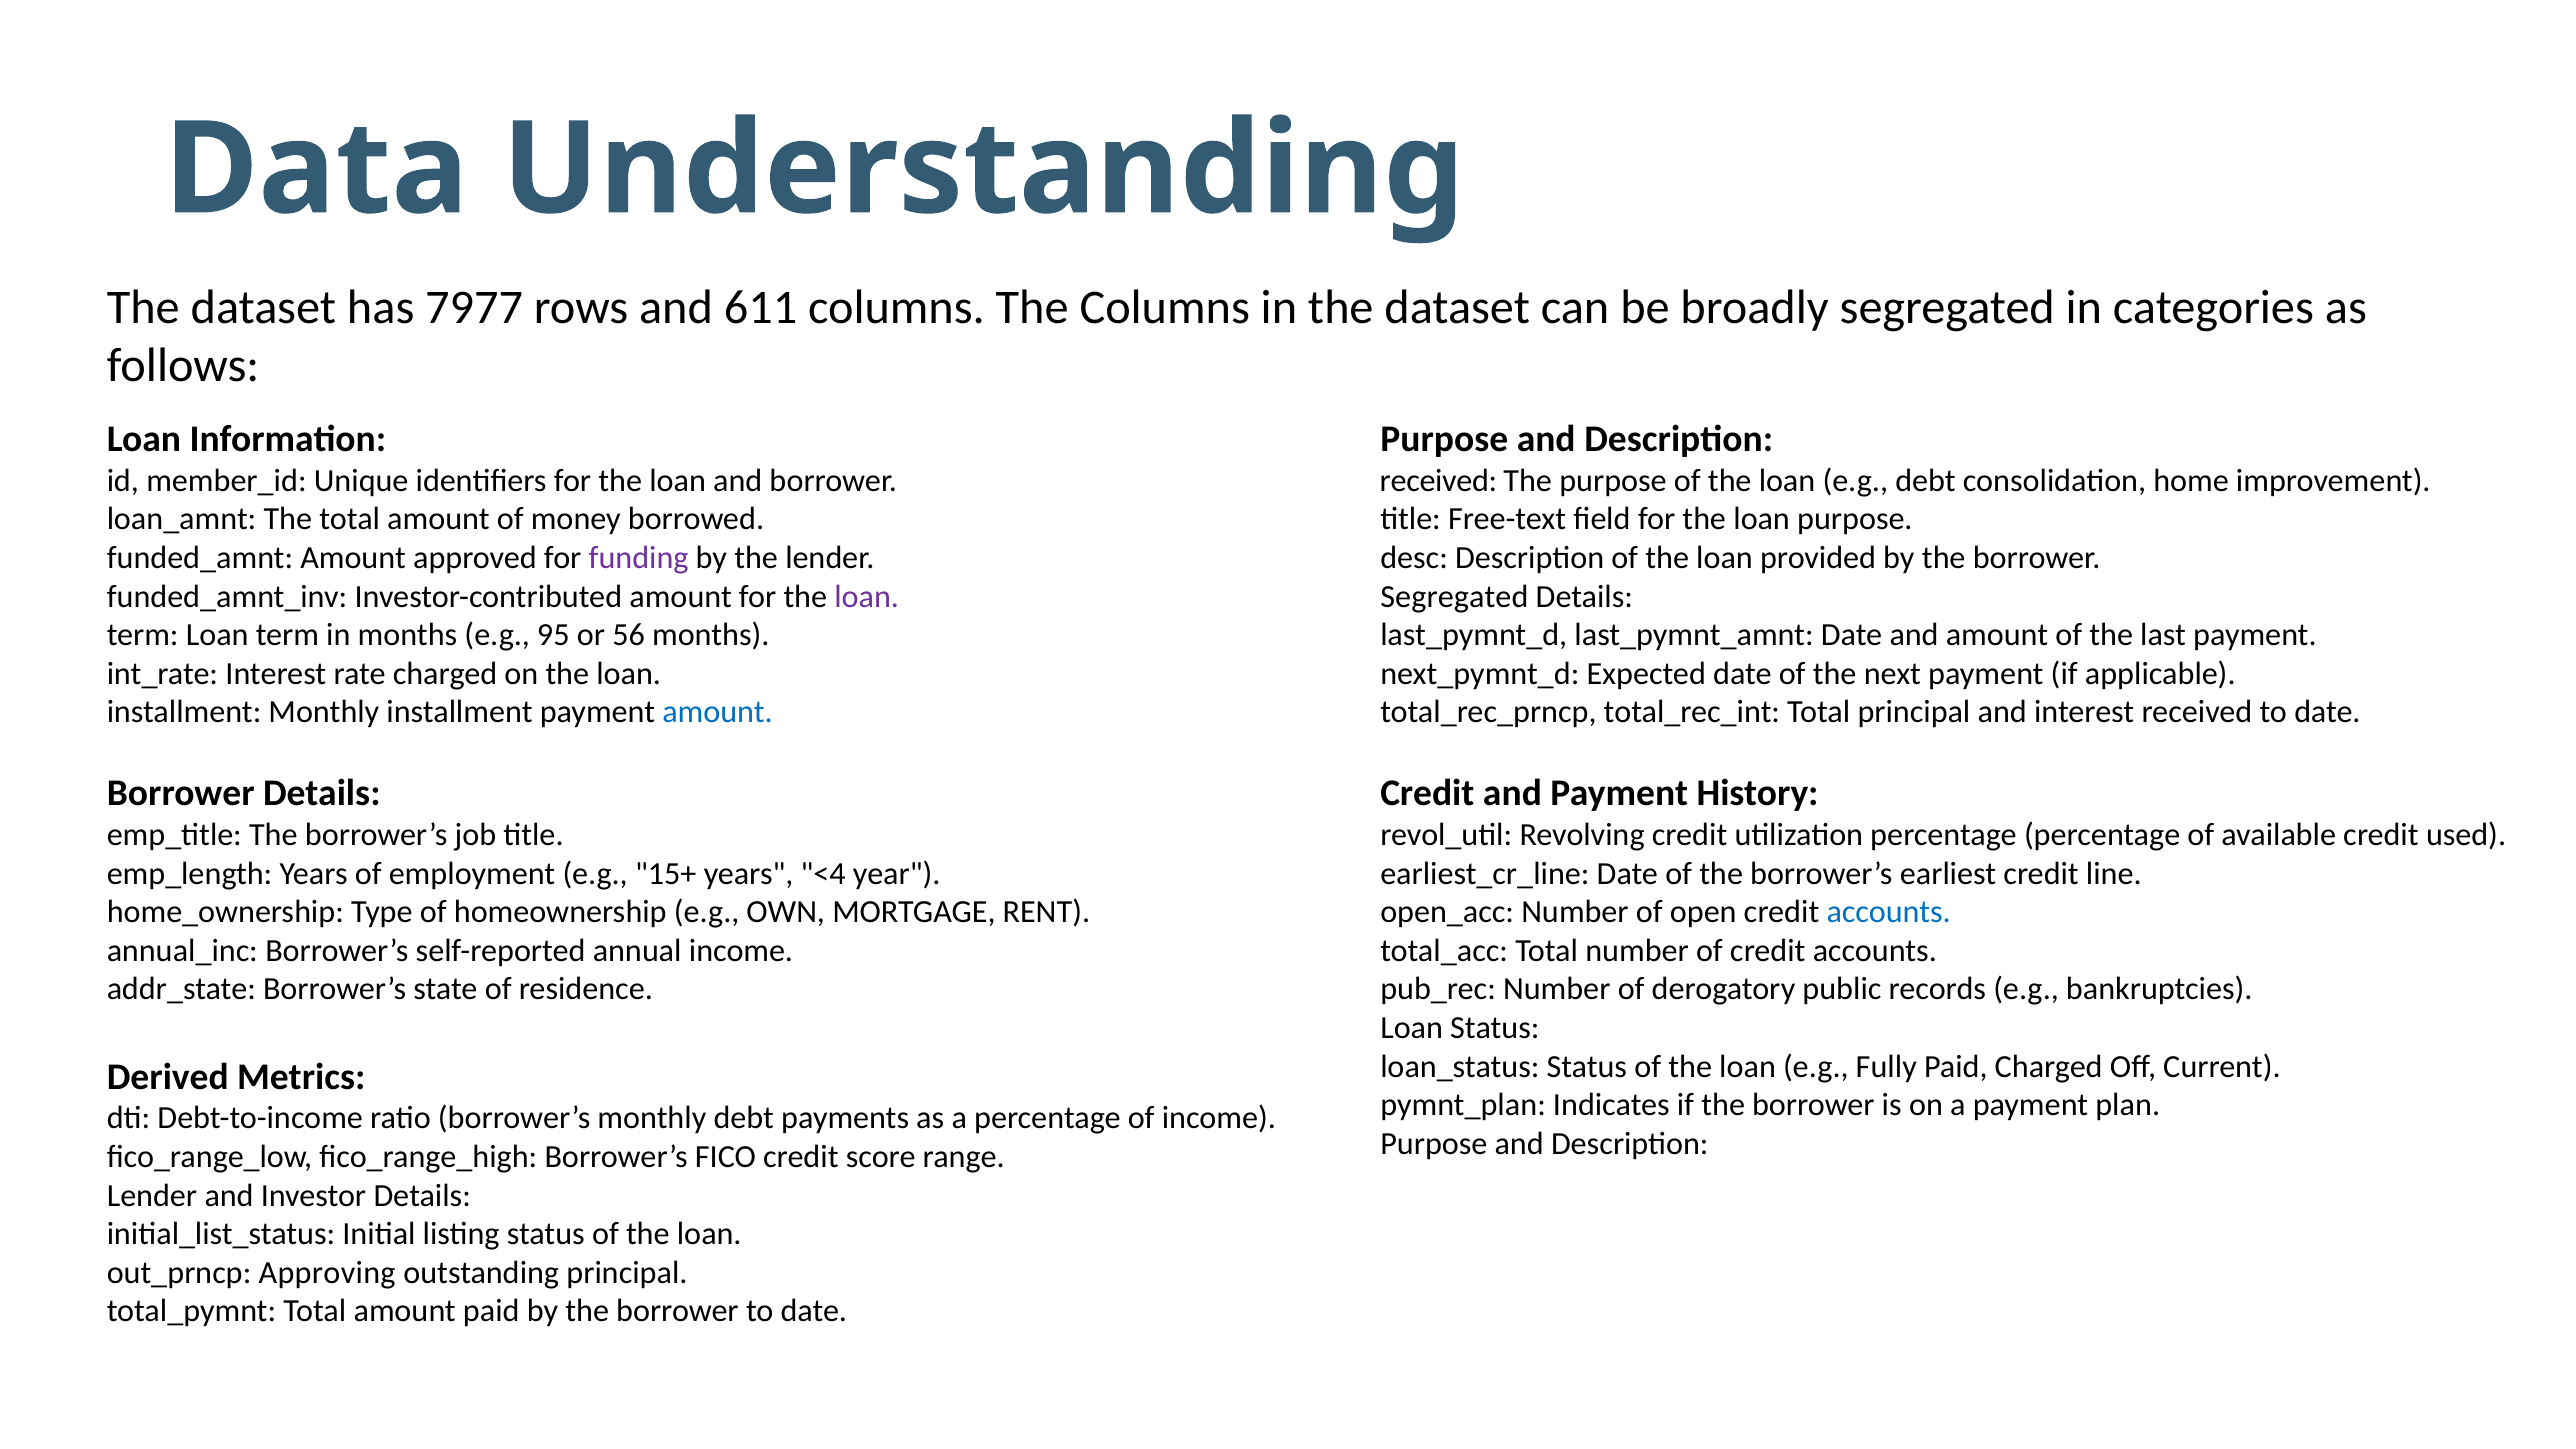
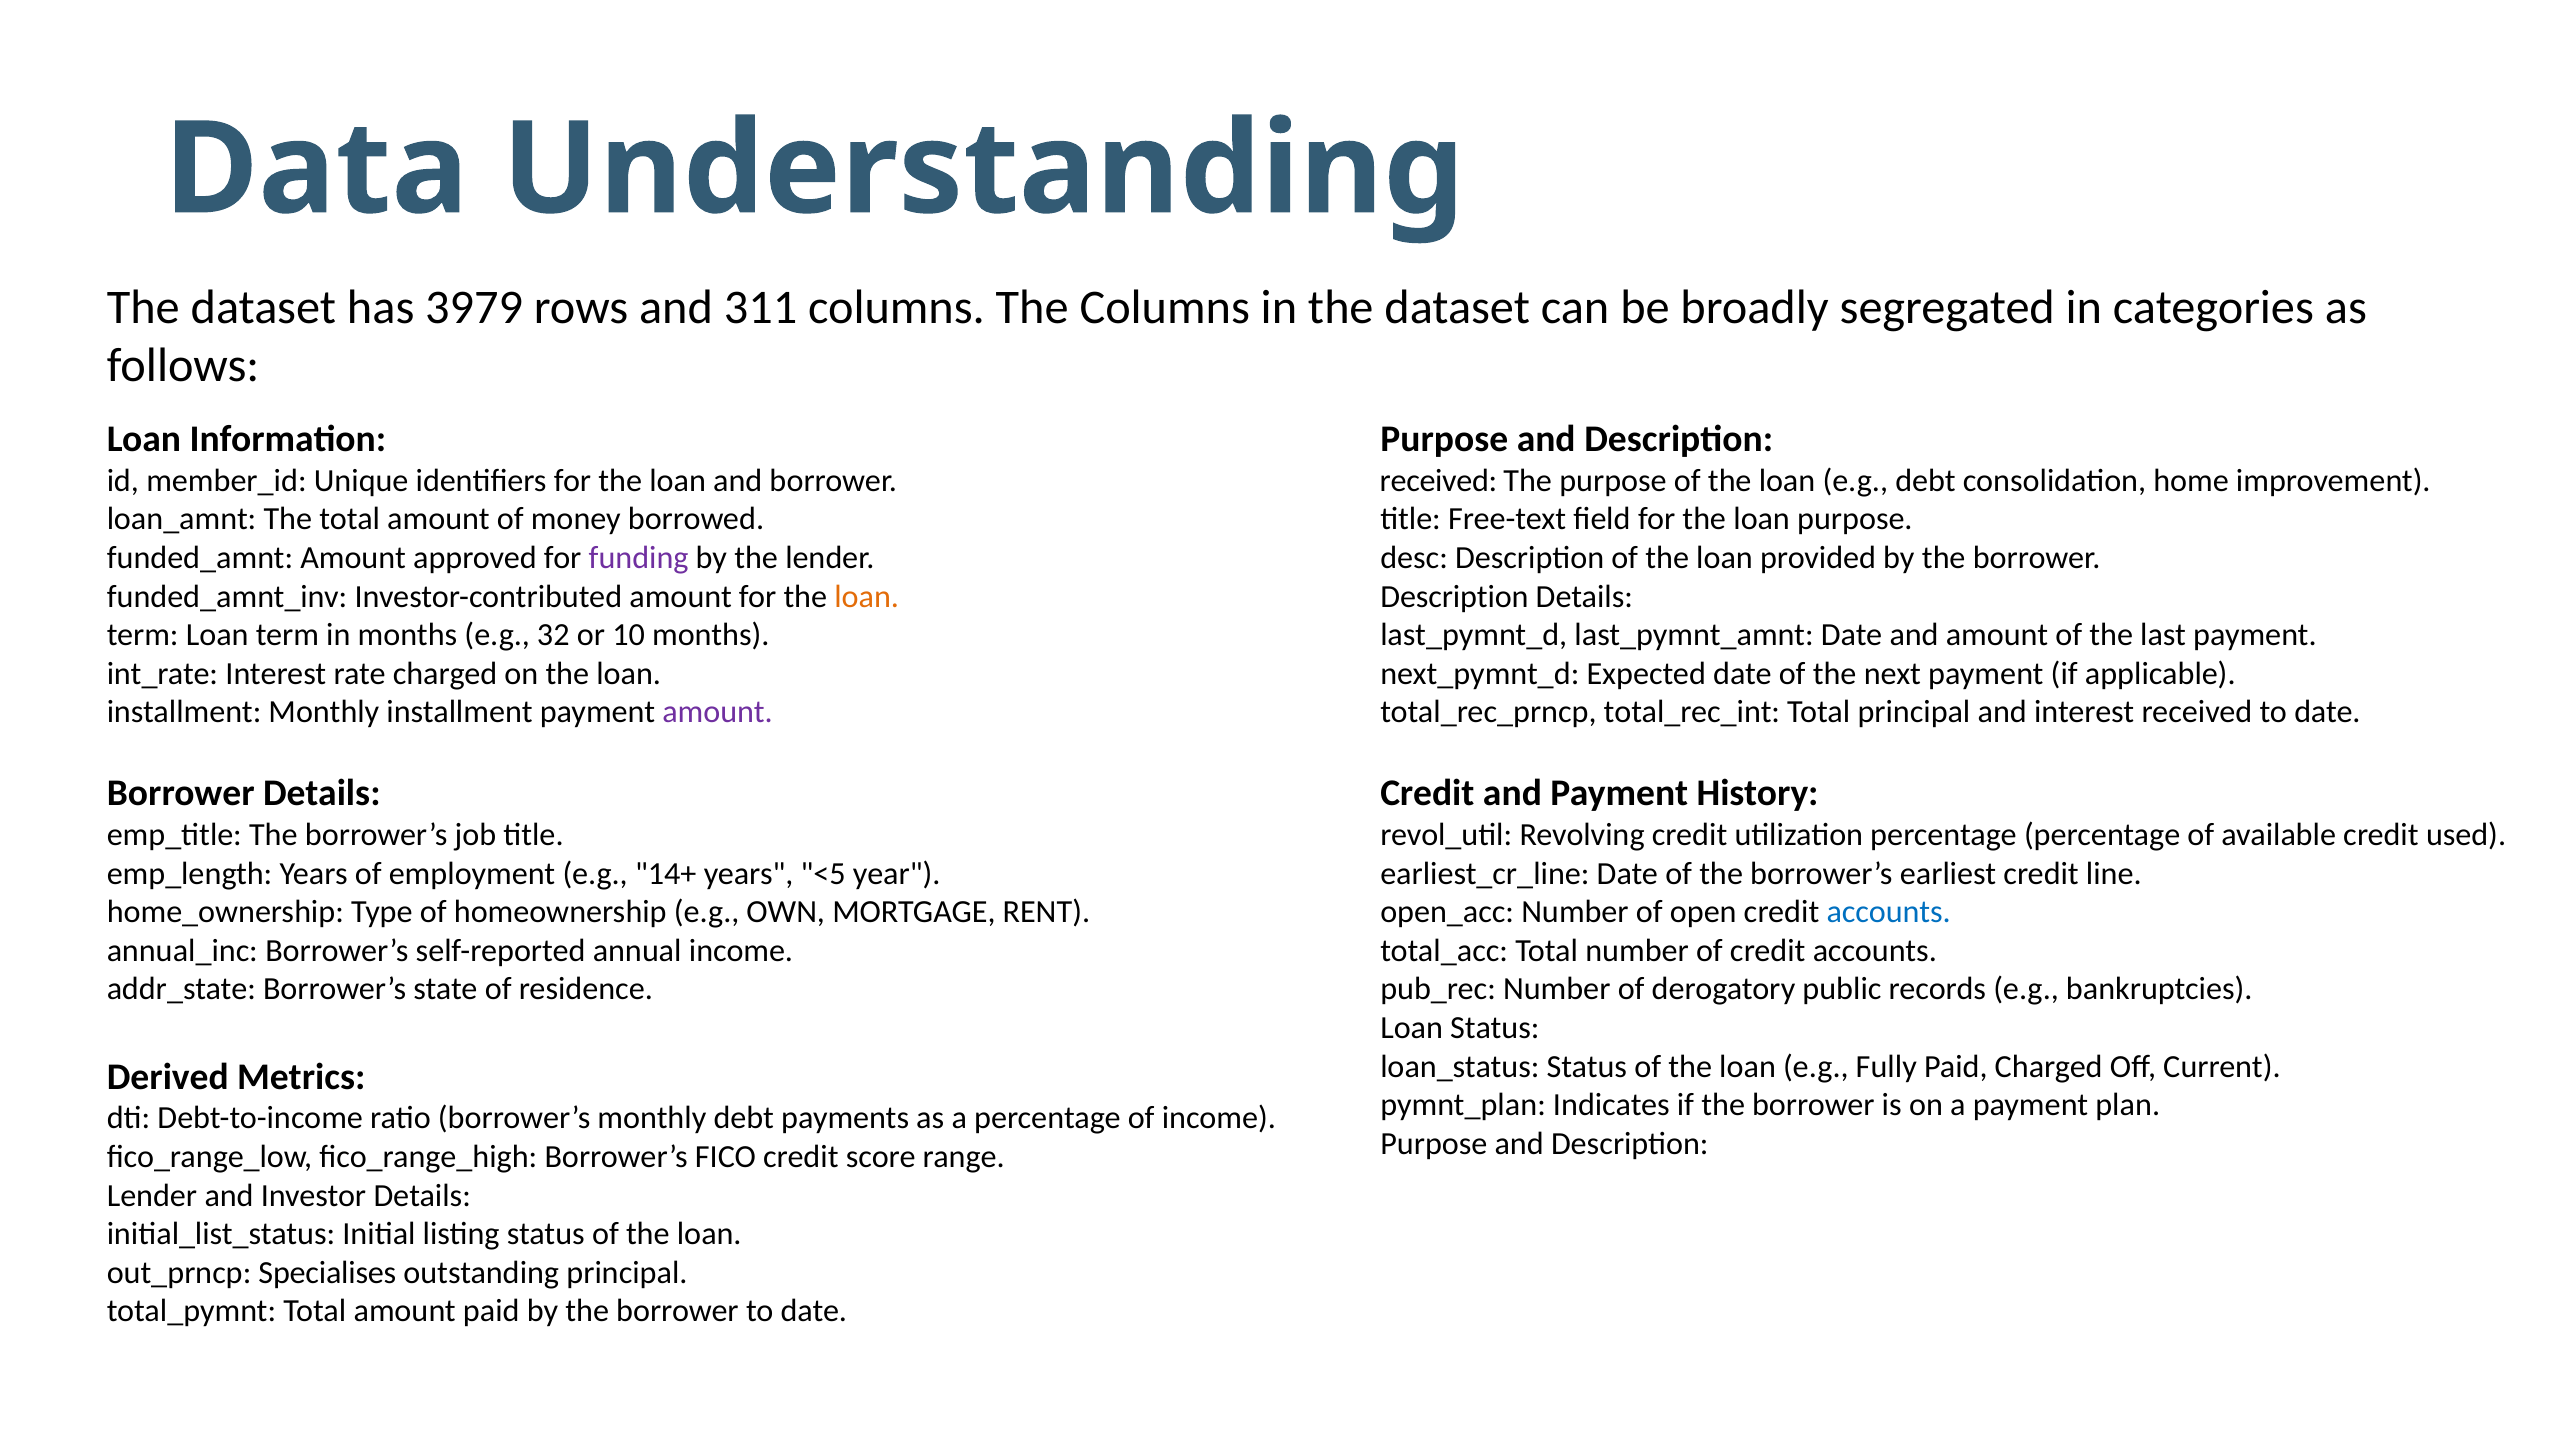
7977: 7977 -> 3979
611: 611 -> 311
loan at (867, 596) colour: purple -> orange
Segregated at (1454, 596): Segregated -> Description
95: 95 -> 32
56: 56 -> 10
amount at (718, 712) colour: blue -> purple
15+: 15+ -> 14+
<4: <4 -> <5
Approving: Approving -> Specialises
